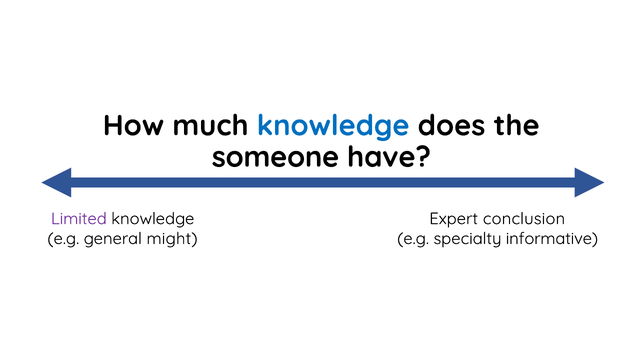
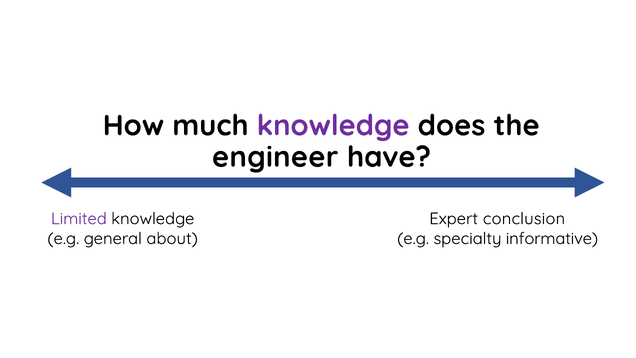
knowledge at (333, 126) colour: blue -> purple
someone: someone -> engineer
might: might -> about
